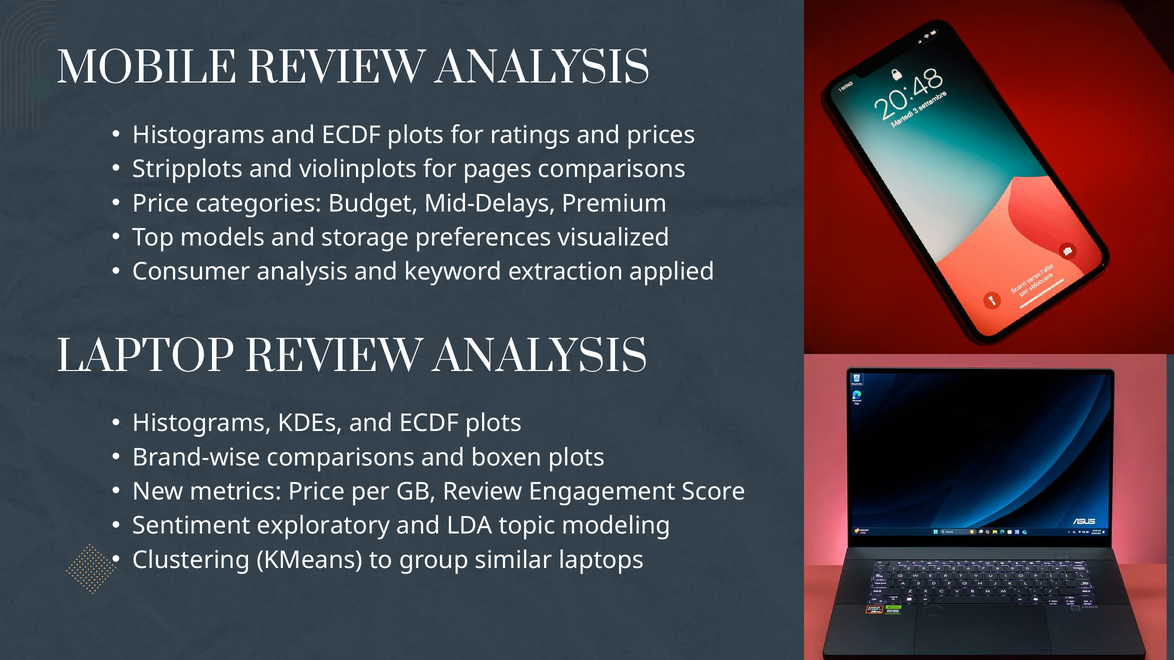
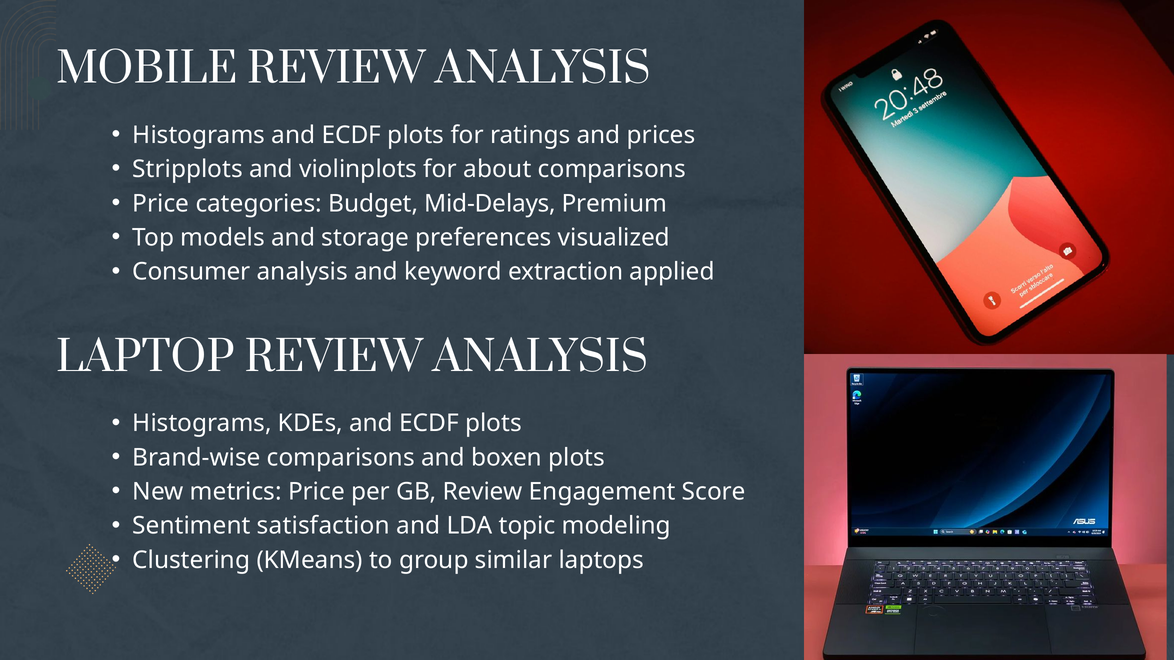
pages: pages -> about
exploratory: exploratory -> satisfaction
